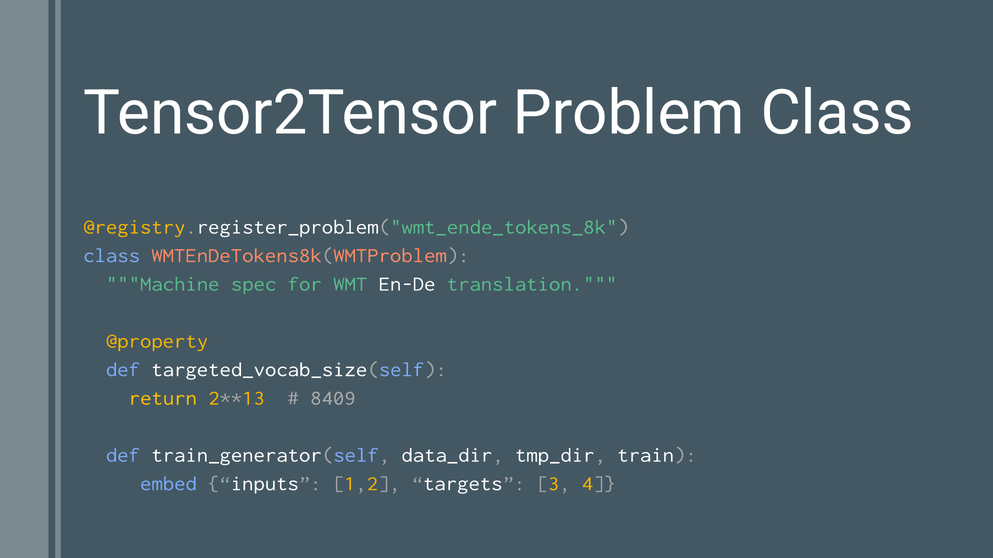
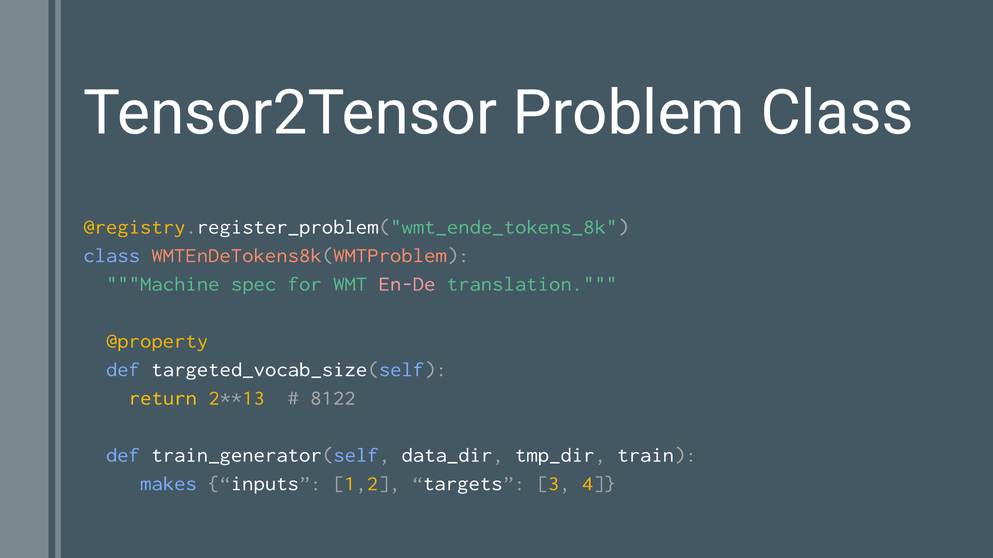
En-De colour: white -> pink
8409: 8409 -> 8122
embed: embed -> makes
